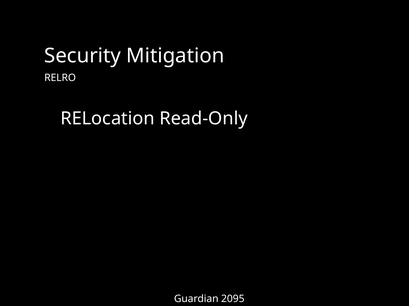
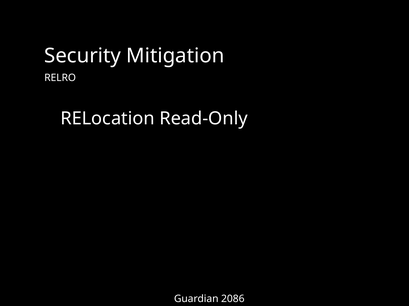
2095: 2095 -> 2086
